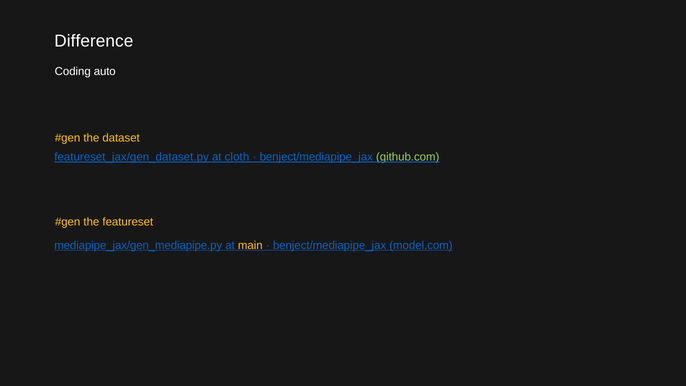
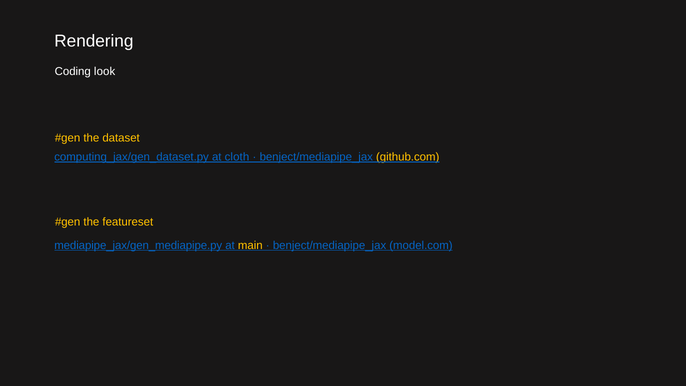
Difference: Difference -> Rendering
auto: auto -> look
featureset_jax/gen_dataset.py: featureset_jax/gen_dataset.py -> computing_jax/gen_dataset.py
github.com colour: light green -> yellow
